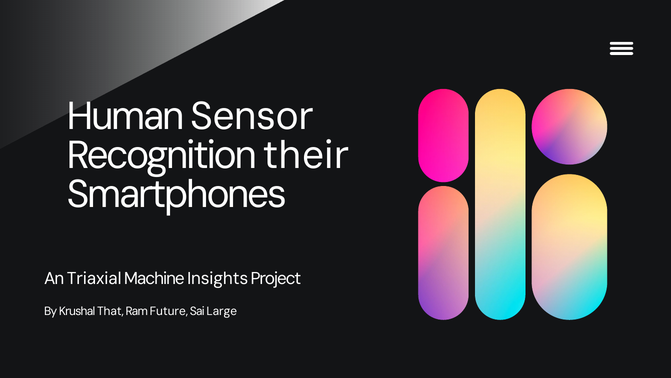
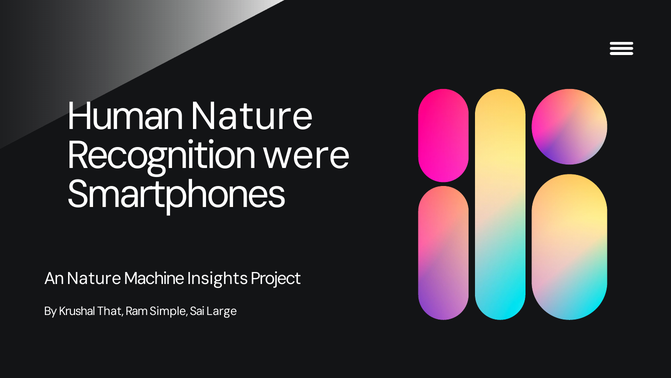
Human Sensor: Sensor -> Nature
their: their -> were
An Triaxial: Triaxial -> Nature
Future: Future -> Simple
